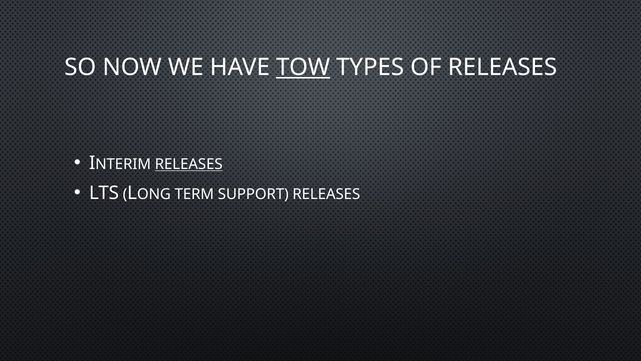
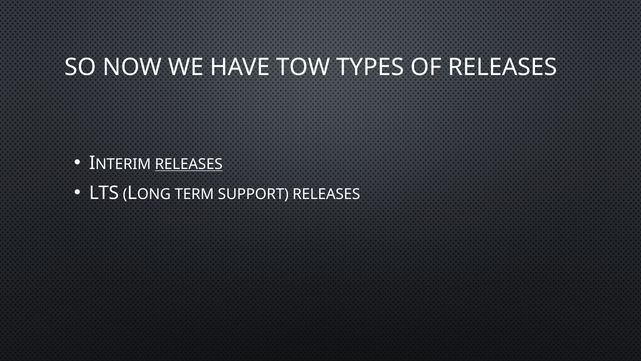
TOW underline: present -> none
